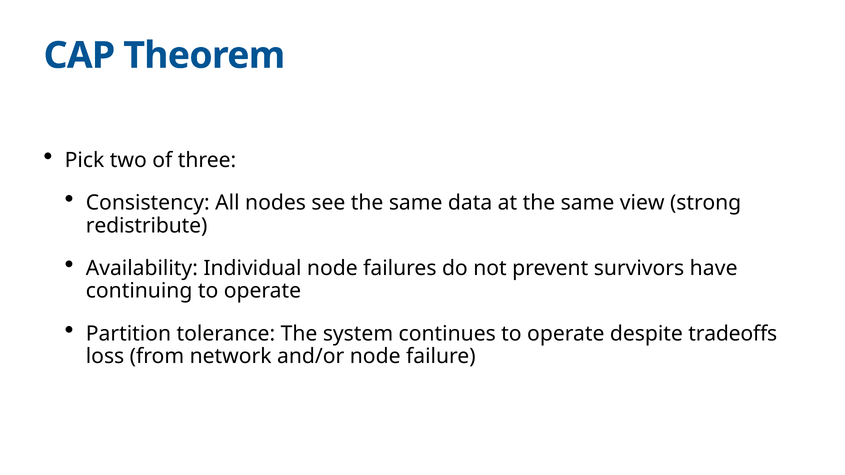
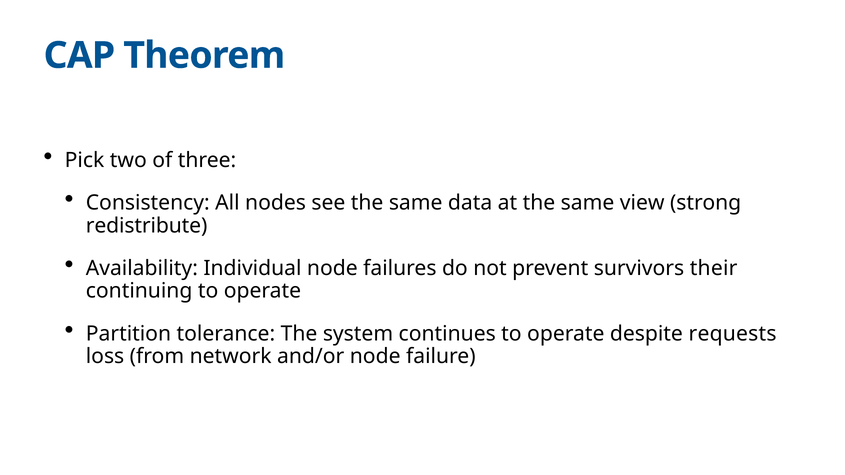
have: have -> their
tradeoffs: tradeoffs -> requests
